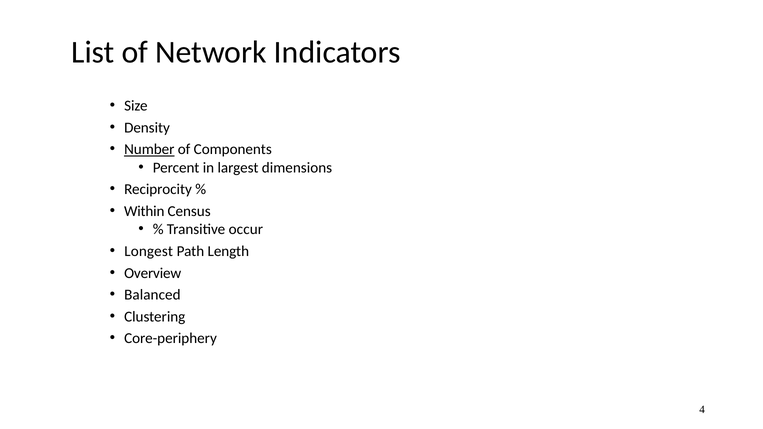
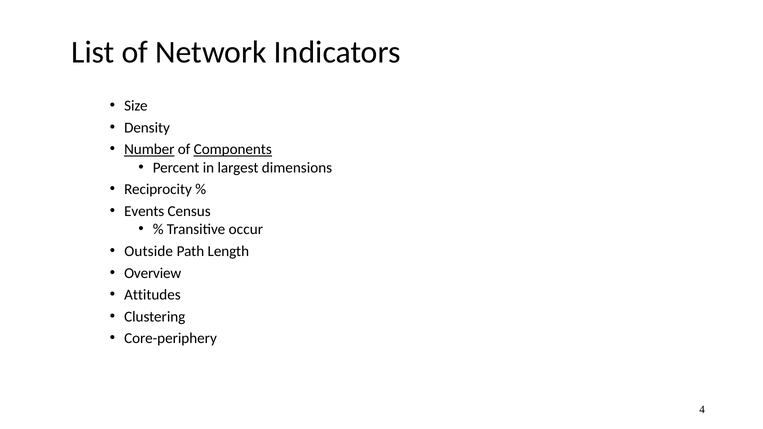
Components underline: none -> present
Within: Within -> Events
Longest: Longest -> Outside
Balanced: Balanced -> Attitudes
